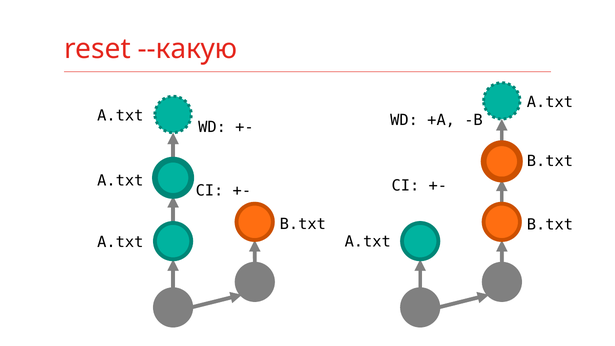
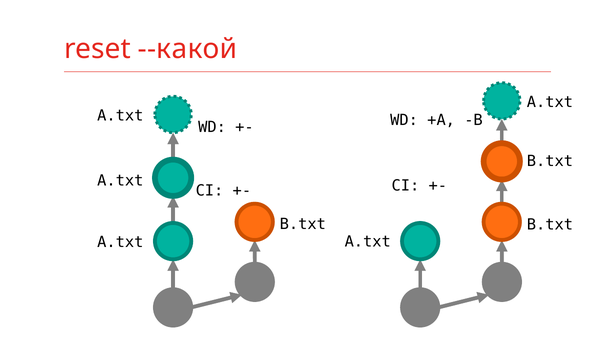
--какую: --какую -> --какой
